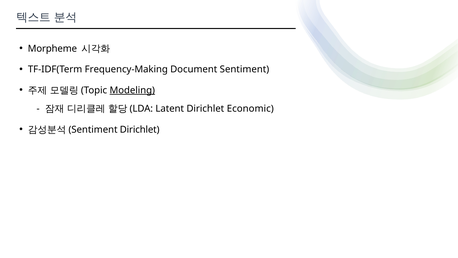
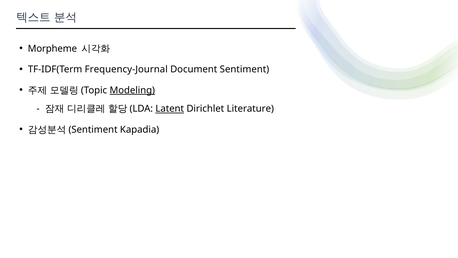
Frequency-Making: Frequency-Making -> Frequency-Journal
Latent underline: none -> present
Economic: Economic -> Literature
Dirichlet at (140, 130): Dirichlet -> Kapadia
